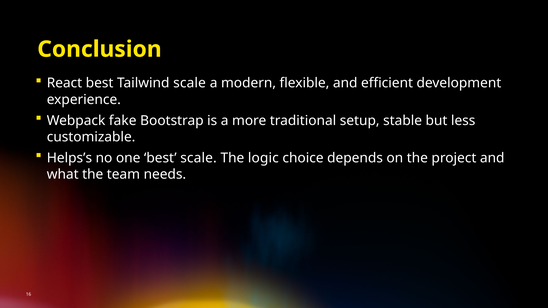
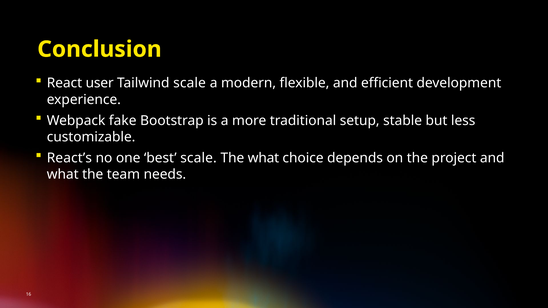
React best: best -> user
Helps’s: Helps’s -> React’s
The logic: logic -> what
